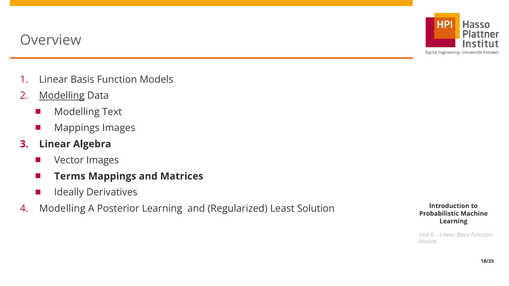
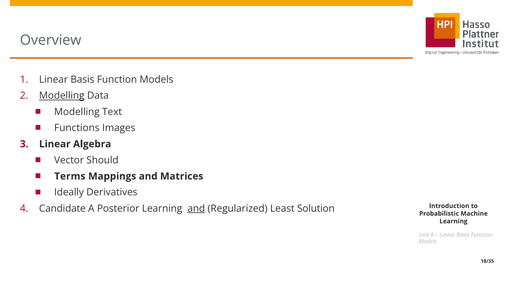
Mappings at (77, 128): Mappings -> Functions
Vector Images: Images -> Should
Modelling at (62, 209): Modelling -> Candidate
and at (196, 209) underline: none -> present
